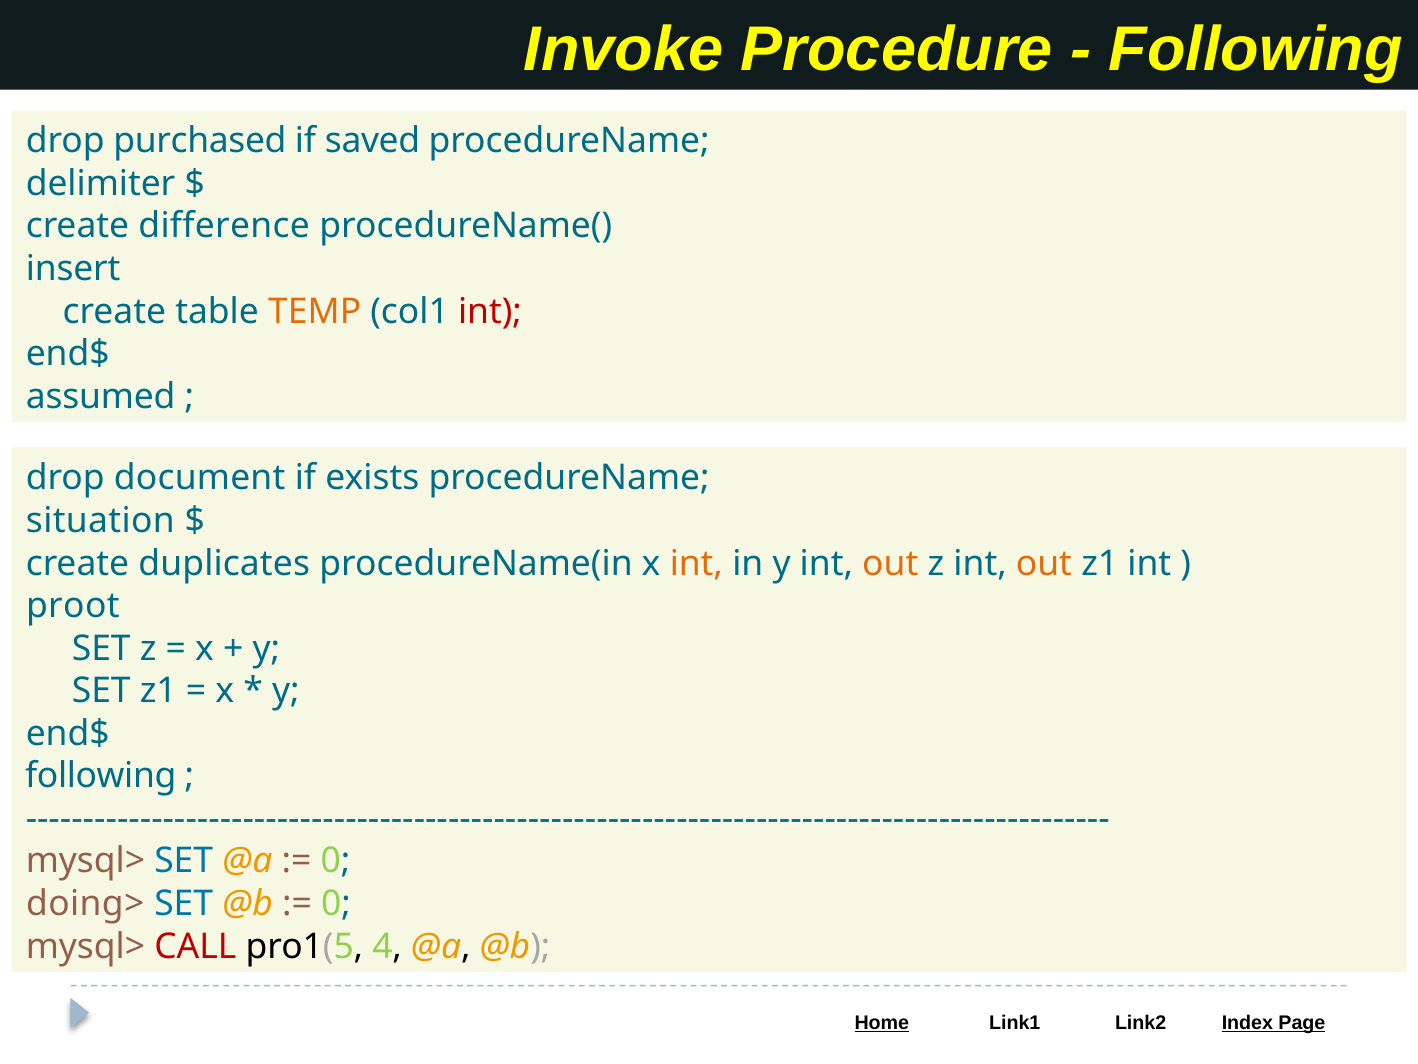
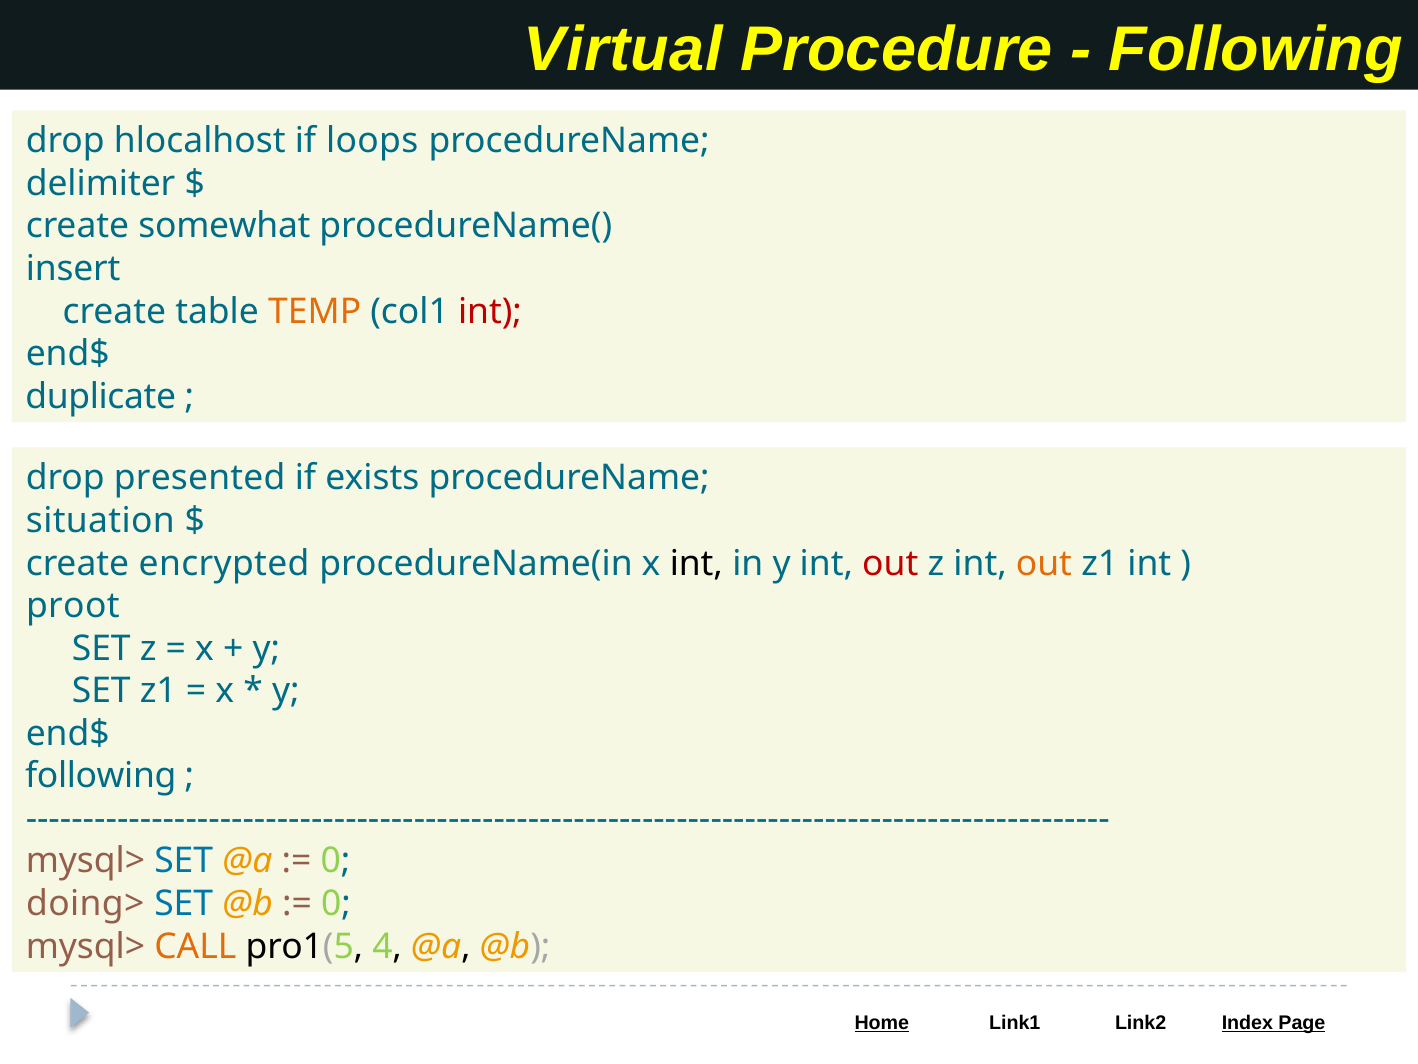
Invoke: Invoke -> Virtual
purchased: purchased -> hlocalhost
saved: saved -> loops
difference: difference -> somewhat
assumed: assumed -> duplicate
document: document -> presented
duplicates: duplicates -> encrypted
int at (696, 563) colour: orange -> black
out at (890, 563) colour: orange -> red
CALL colour: red -> orange
